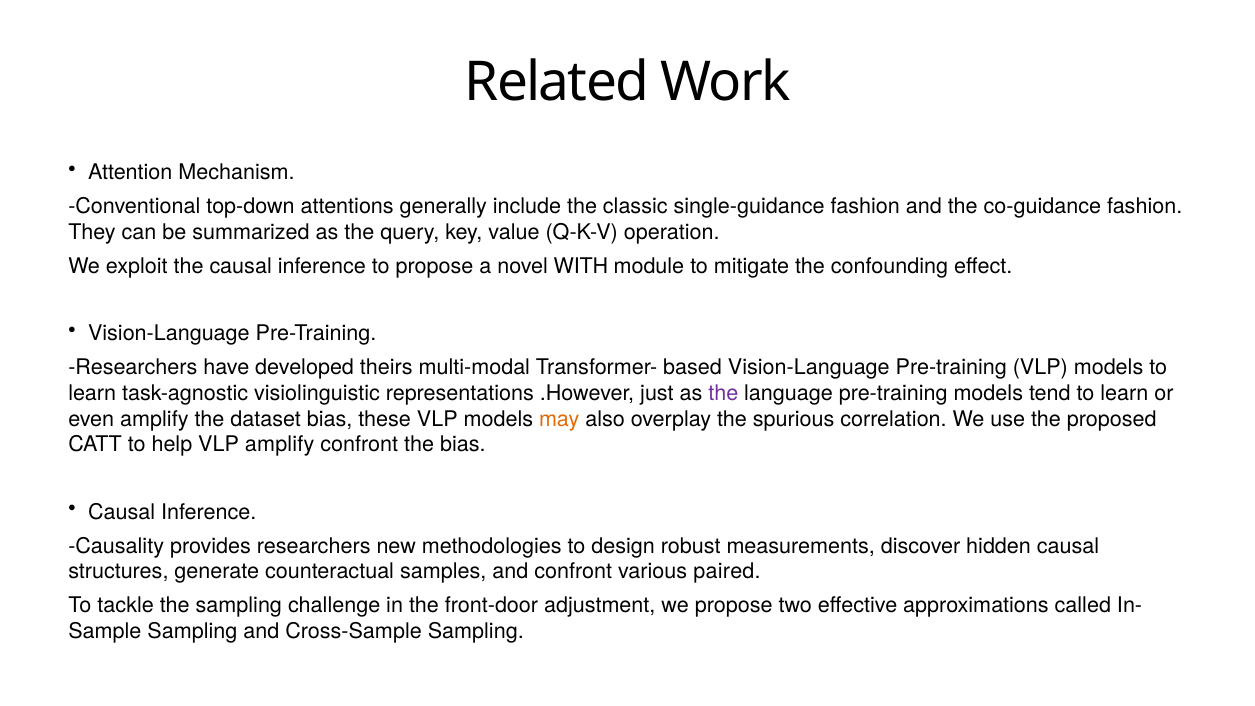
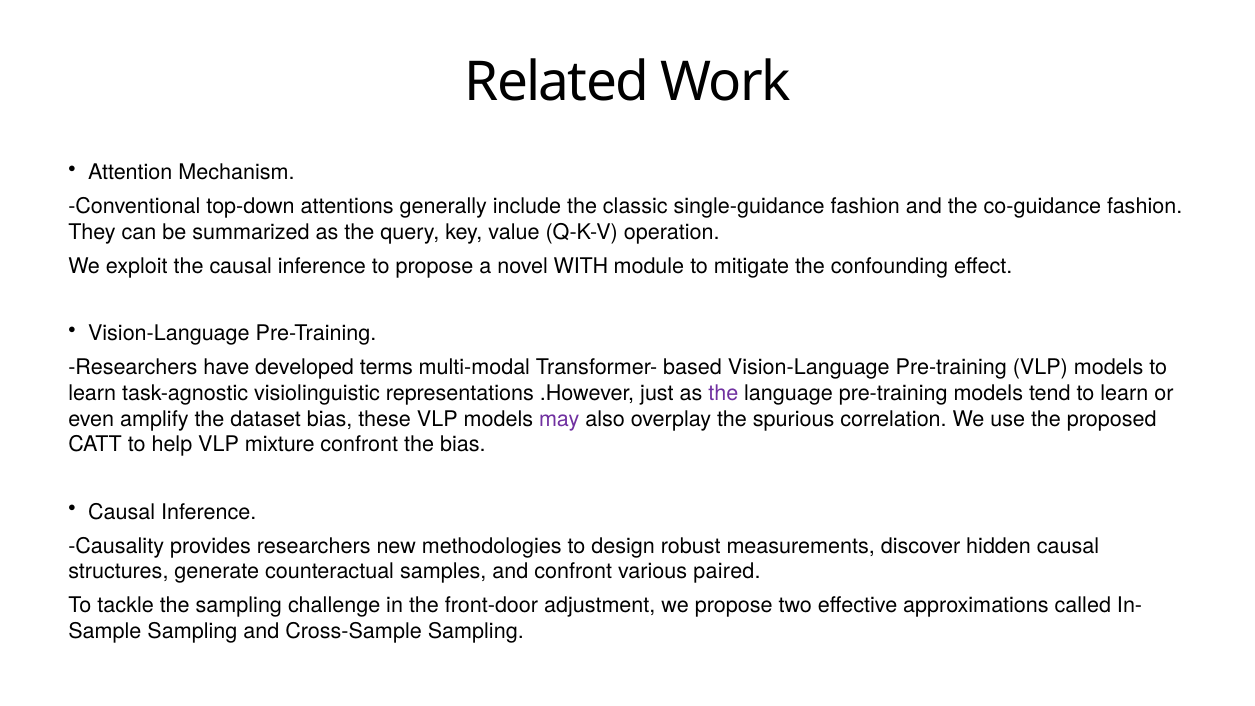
theirs: theirs -> terms
may colour: orange -> purple
VLP amplify: amplify -> mixture
